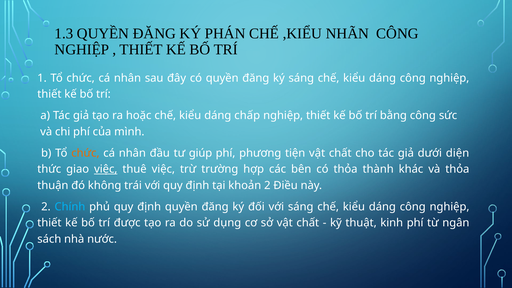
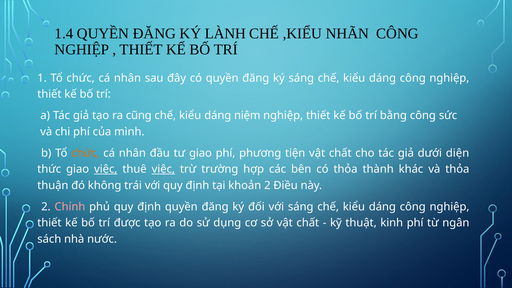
1.3: 1.3 -> 1.4
PHÁN: PHÁN -> LÀNH
hoặc: hoặc -> cũng
chấp: chấp -> niệm
tư giúp: giúp -> giao
việc at (163, 169) underline: none -> present
Chính colour: light blue -> pink
